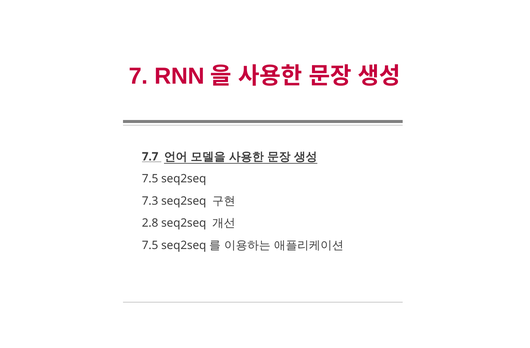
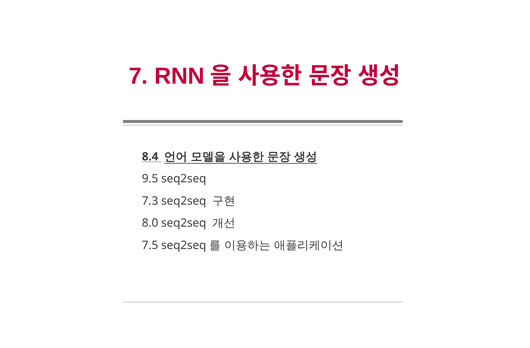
7.7: 7.7 -> 8.4
7.5 at (150, 179): 7.5 -> 9.5
2.8: 2.8 -> 8.0
